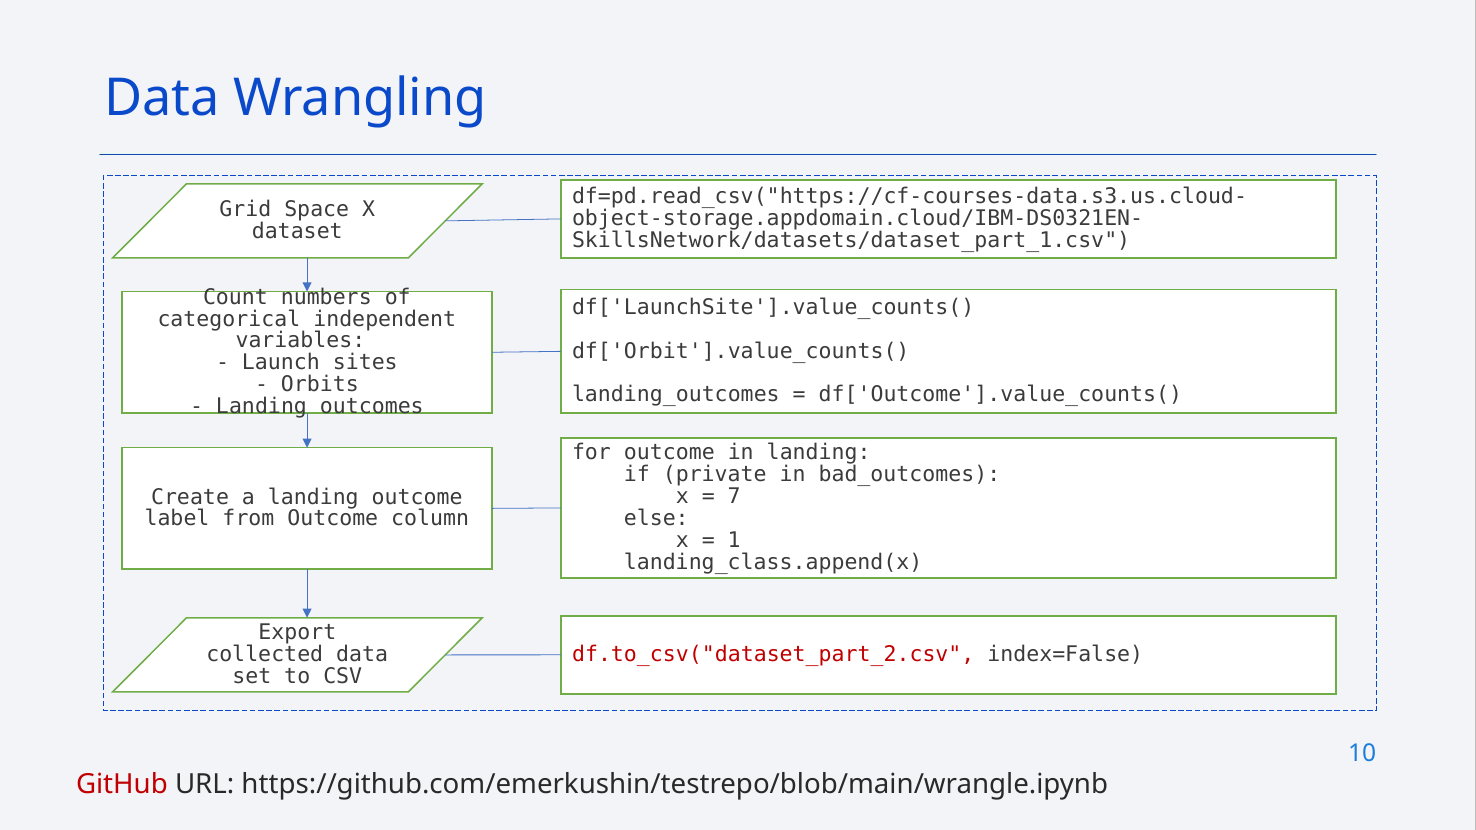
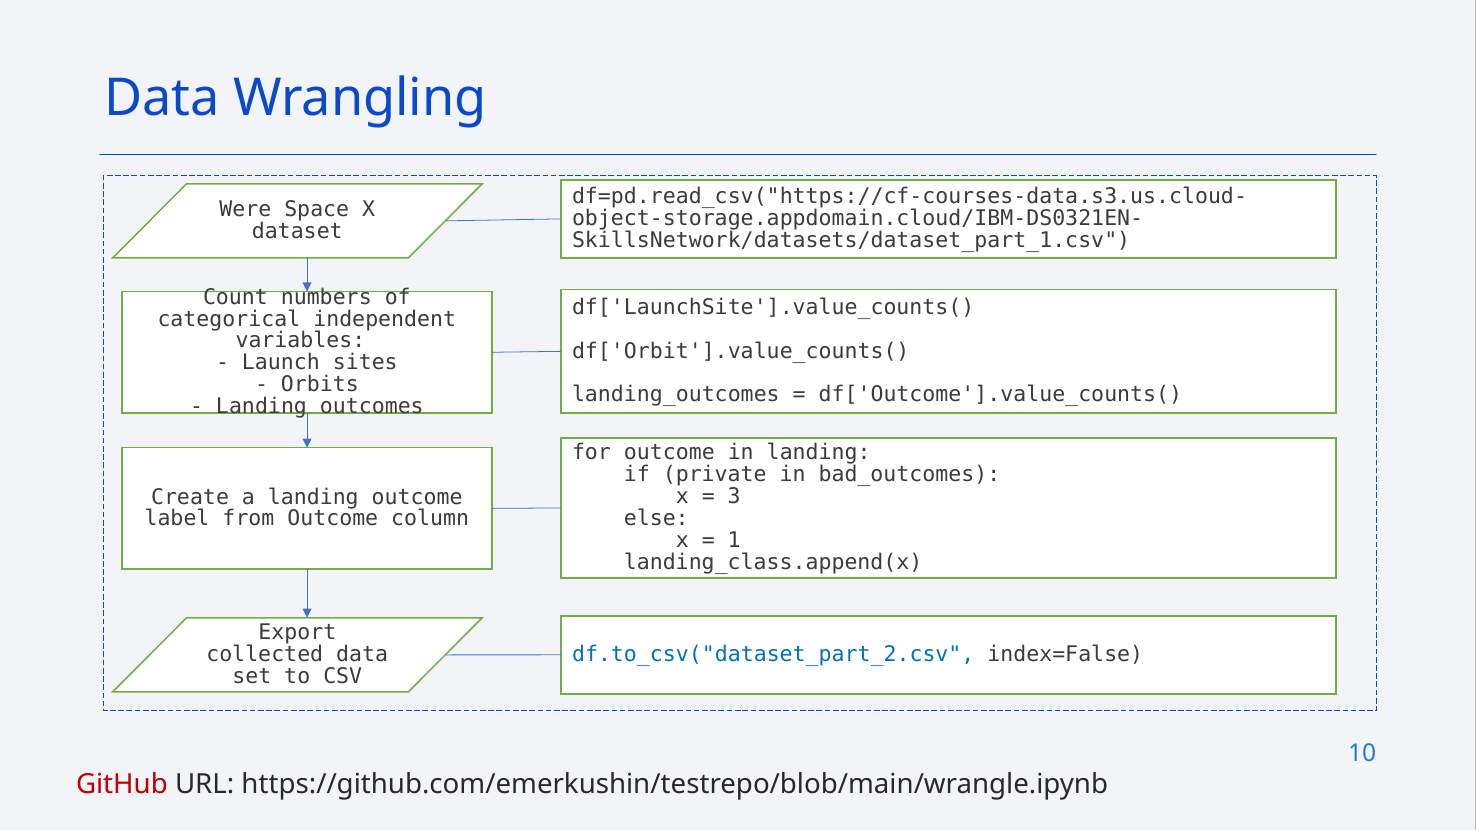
Grid: Grid -> Were
7: 7 -> 3
df.to_csv("dataset_part_2.csv colour: red -> blue
